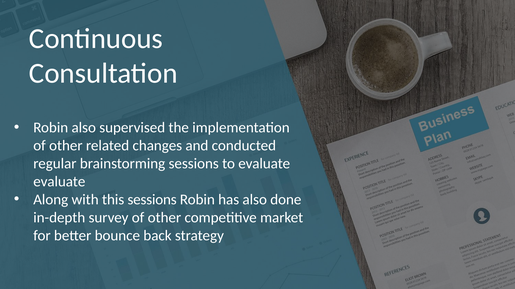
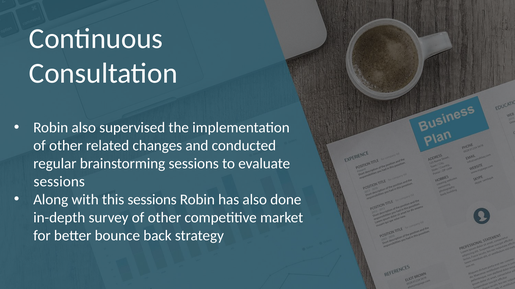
evaluate at (59, 182): evaluate -> sessions
